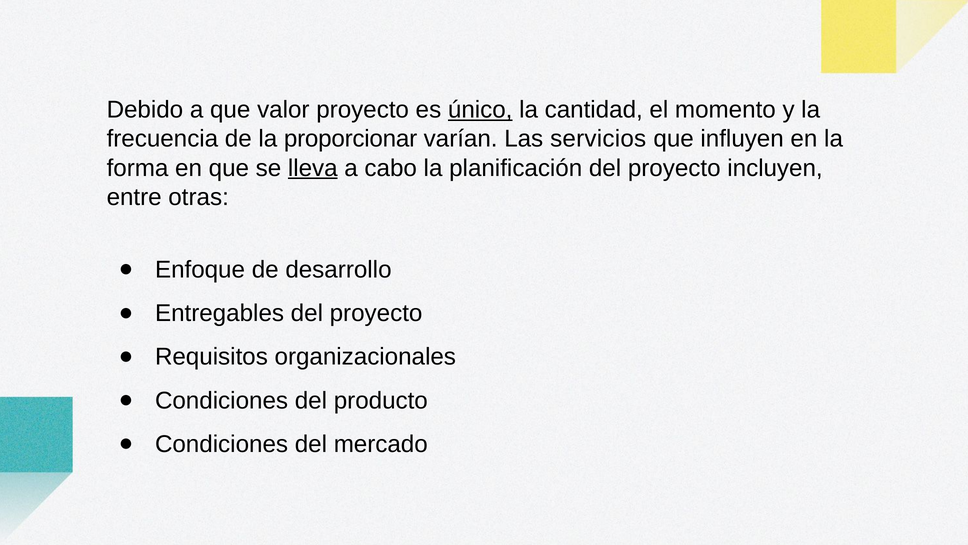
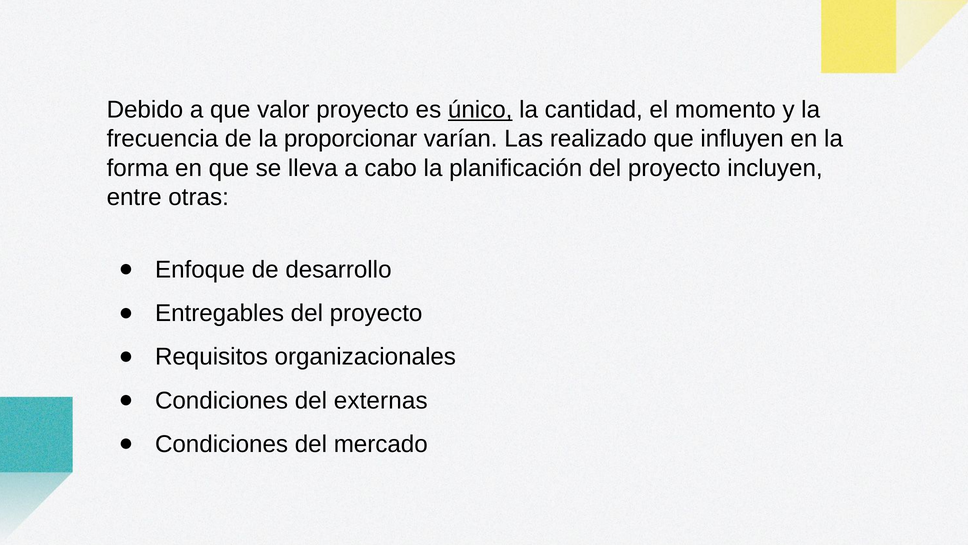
servicios: servicios -> realizado
lleva underline: present -> none
producto: producto -> externas
